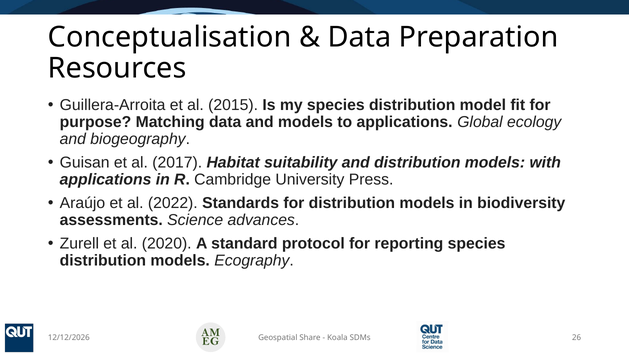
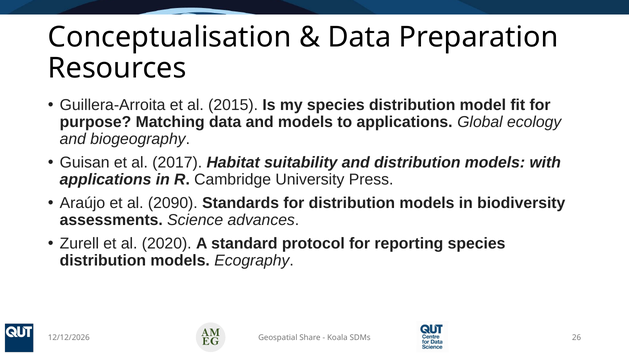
2022: 2022 -> 2090
